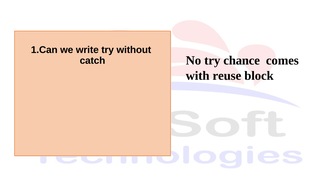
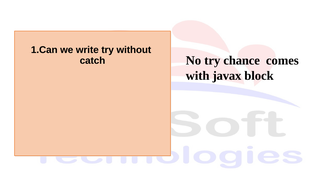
reuse: reuse -> javax
